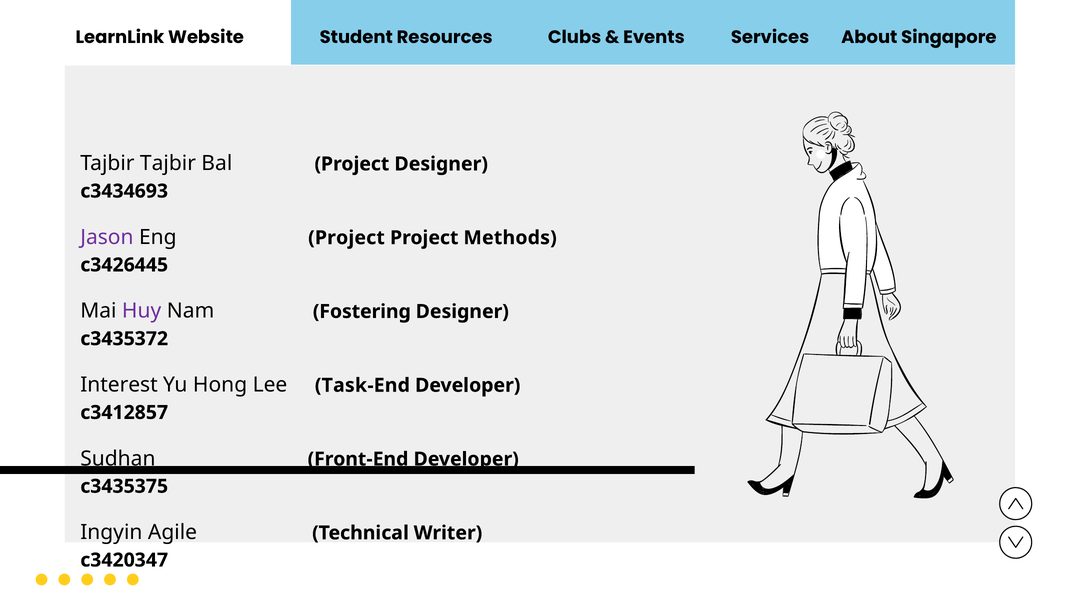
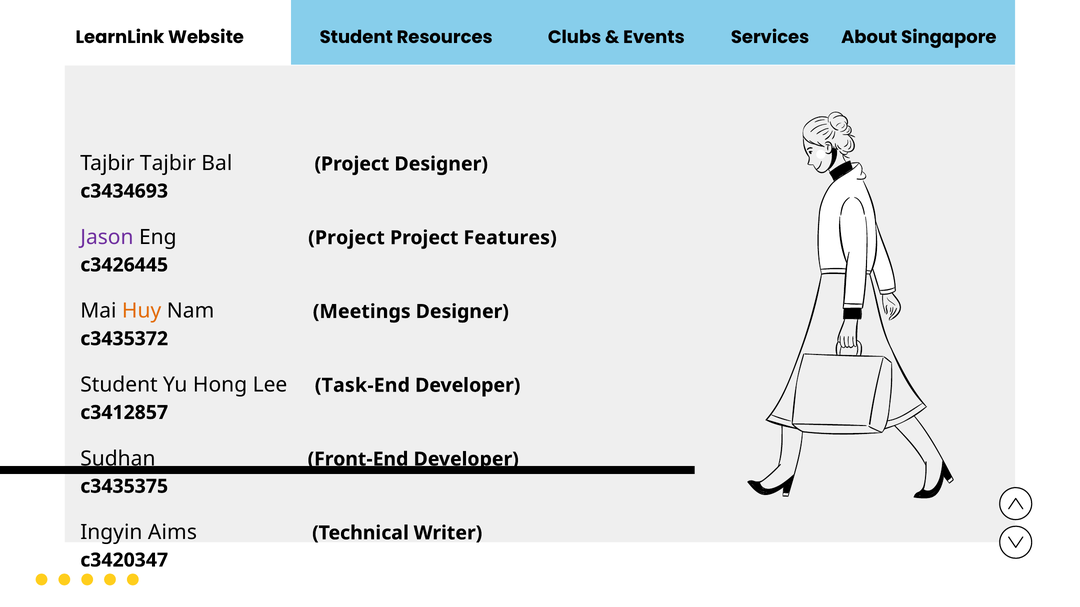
Methods: Methods -> Features
Huy colour: purple -> orange
Fostering: Fostering -> Meetings
Interest at (119, 385): Interest -> Student
Agile: Agile -> Aims
